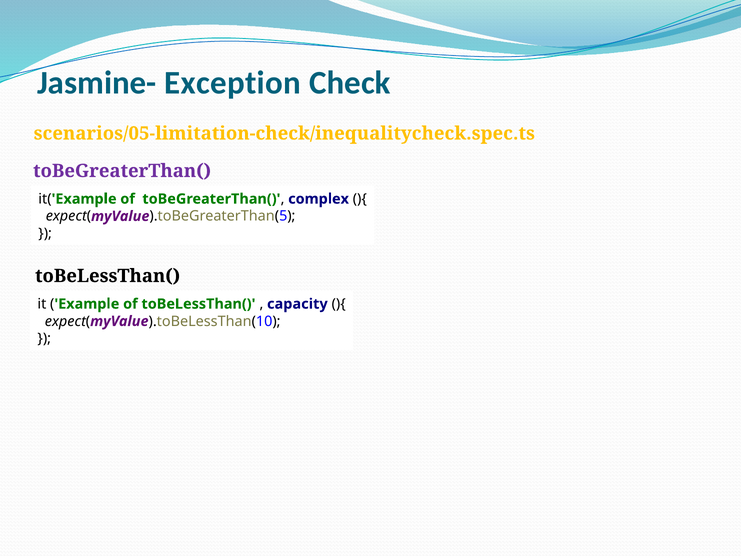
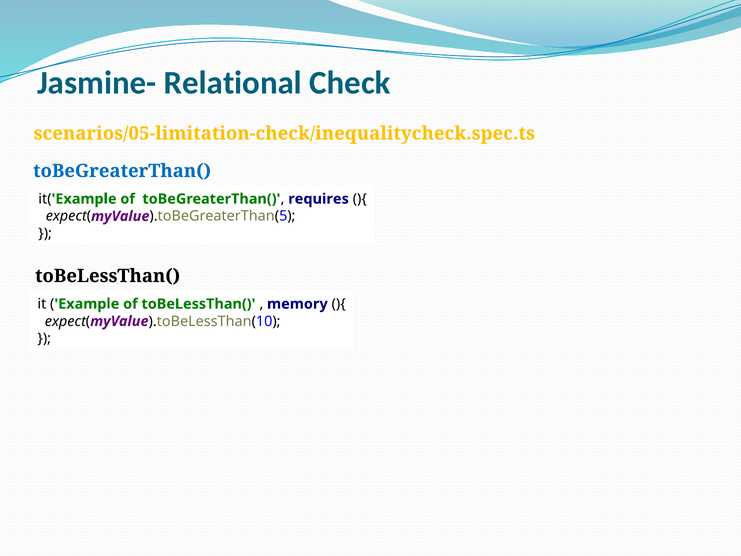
Exception: Exception -> Relational
toBeGreaterThan( at (122, 171) colour: purple -> blue
complex: complex -> requires
capacity: capacity -> memory
